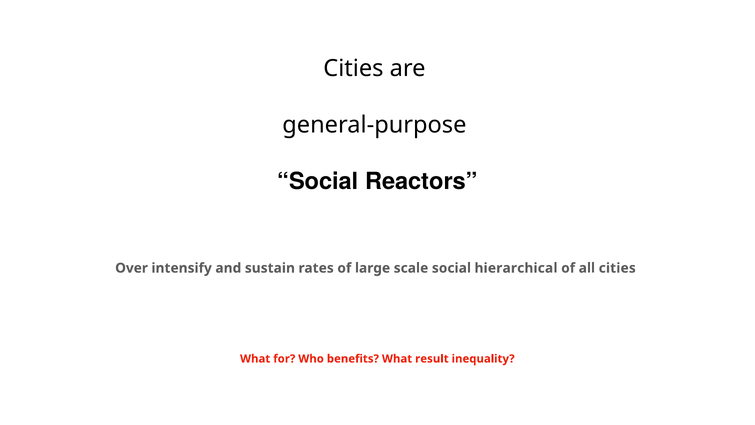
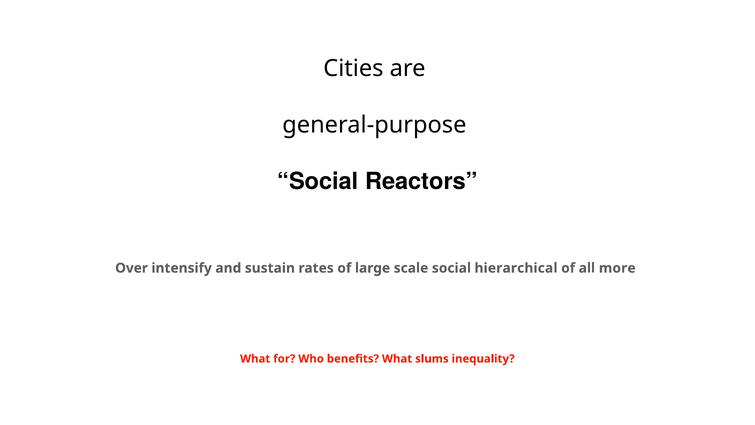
all cities: cities -> more
result: result -> slums
